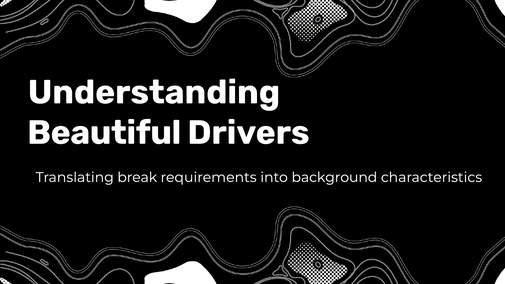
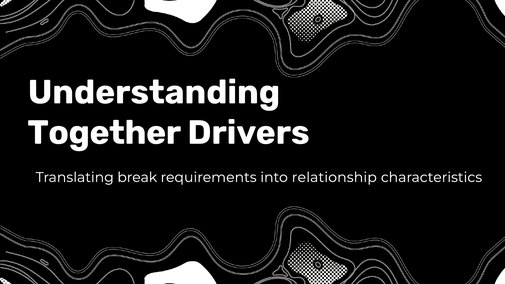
Beautiful: Beautiful -> Together
background: background -> relationship
